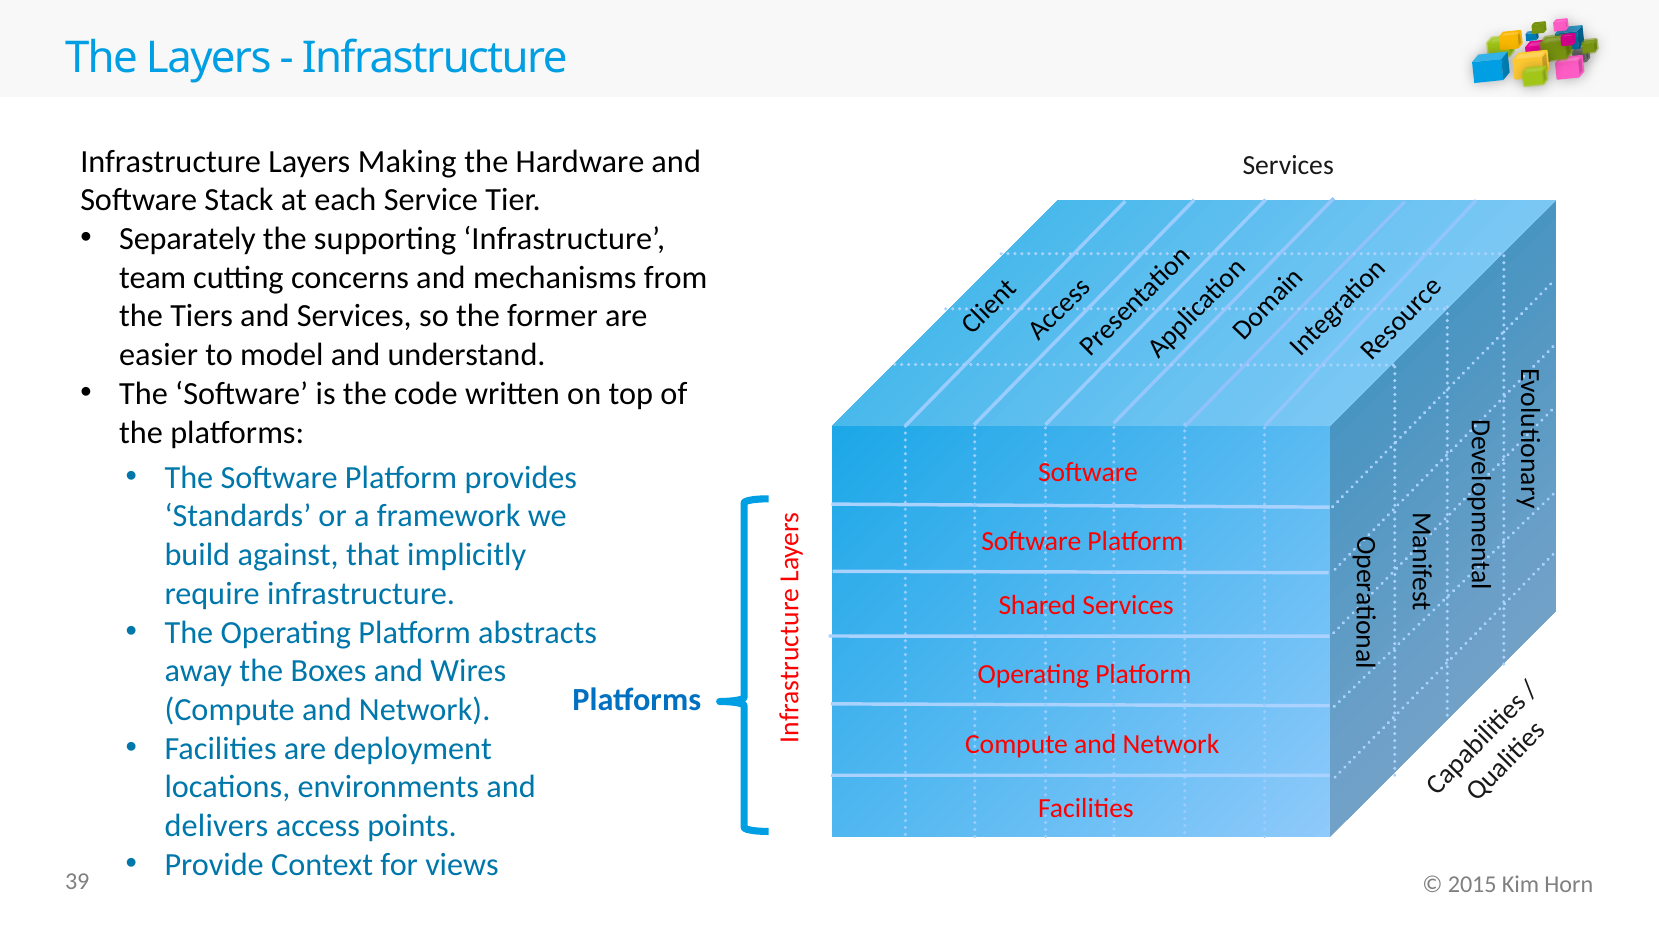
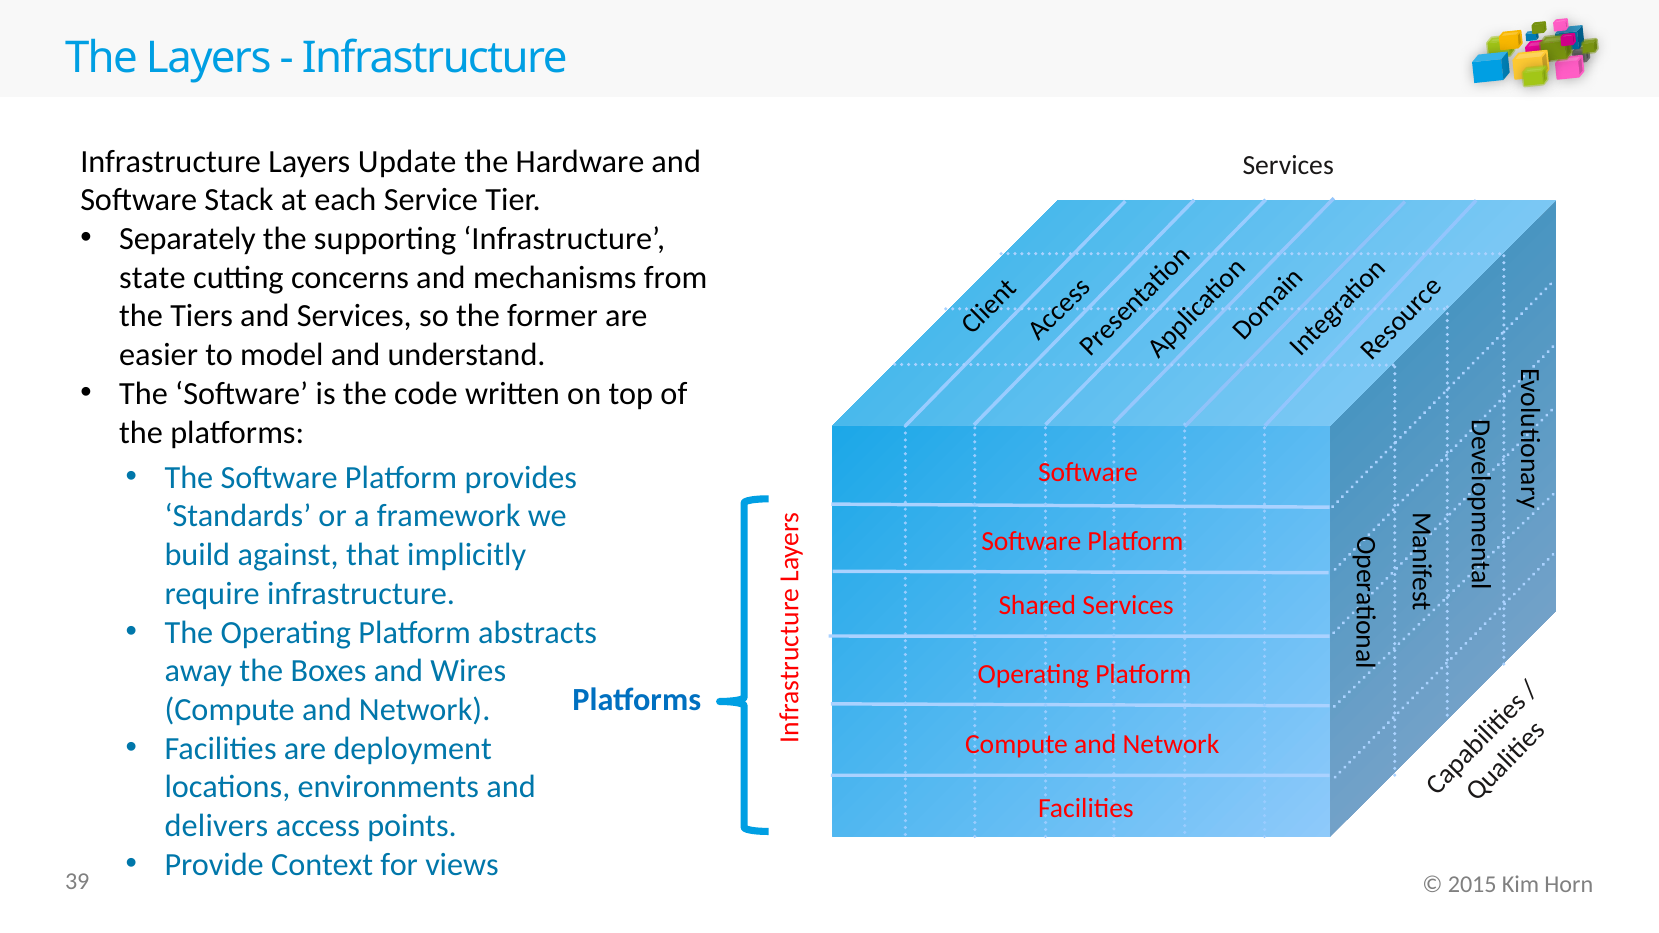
Making: Making -> Update
team: team -> state
